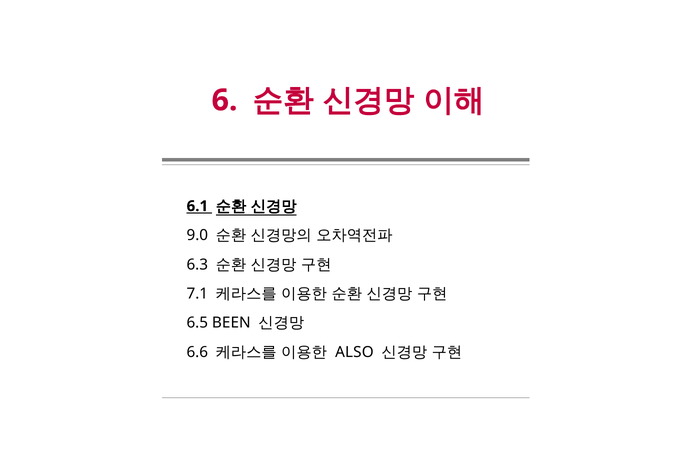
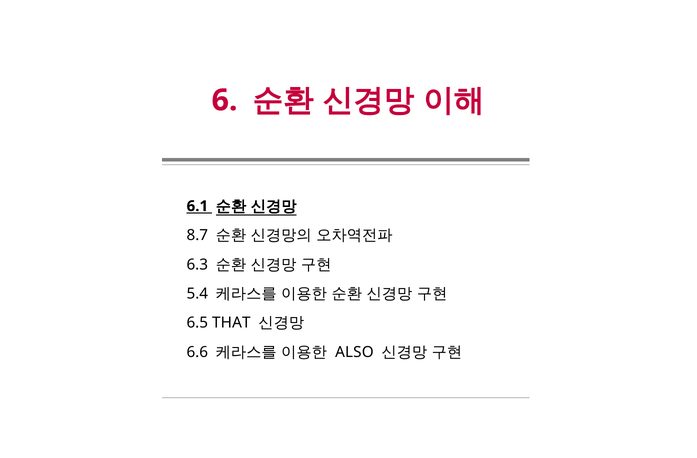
9.0: 9.0 -> 8.7
7.1: 7.1 -> 5.4
BEEN: BEEN -> THAT
